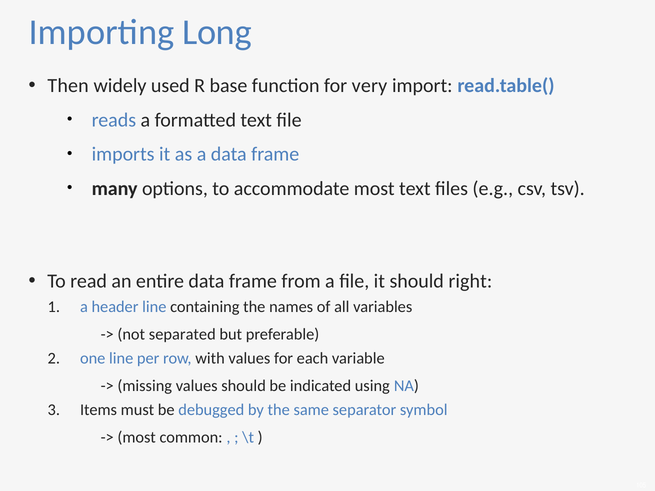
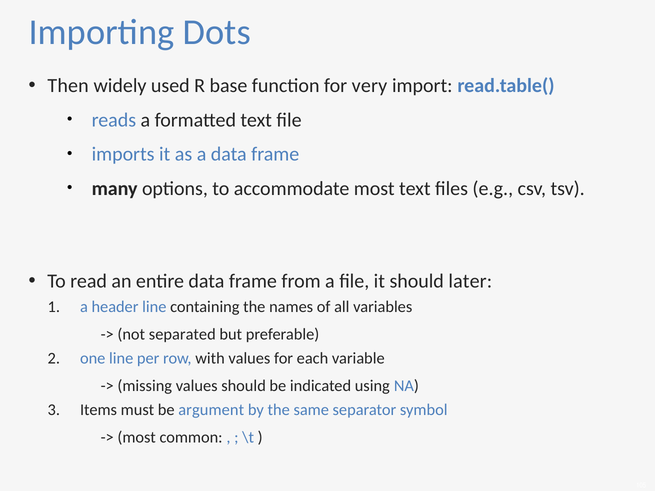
Long: Long -> Dots
right: right -> later
debugged: debugged -> argument
